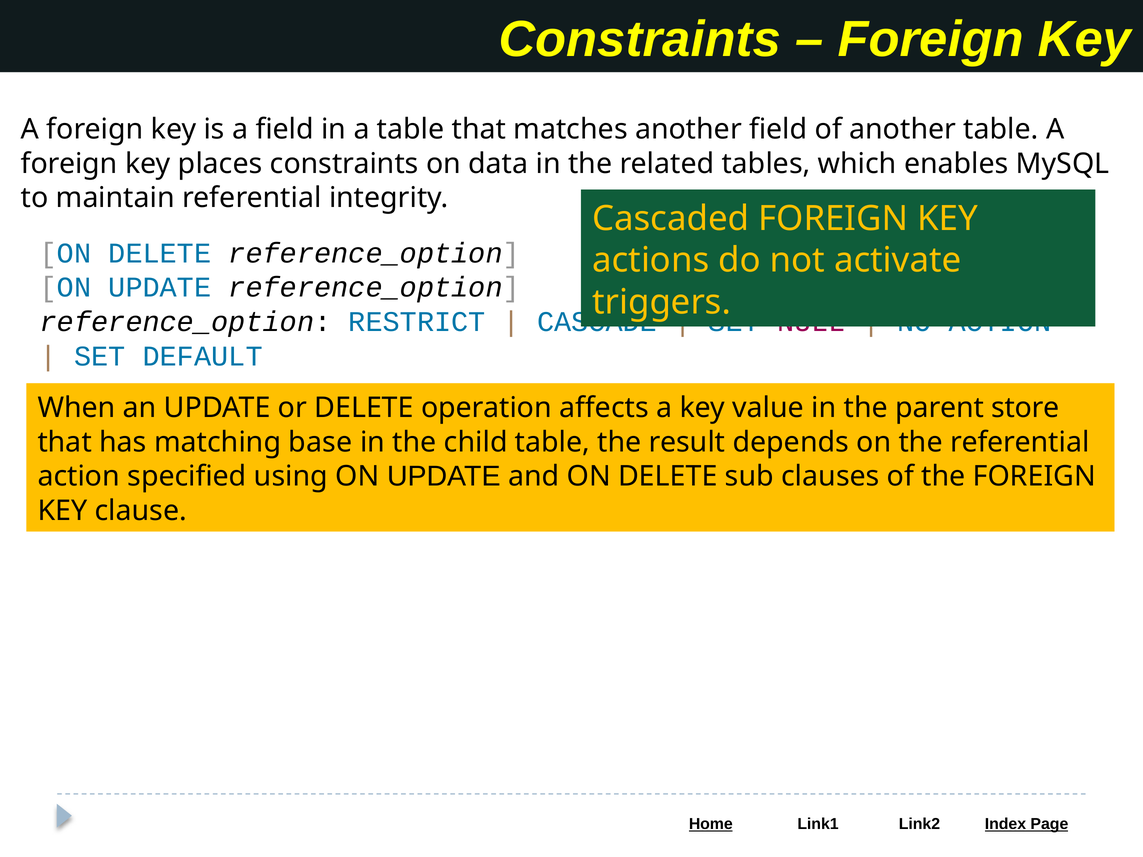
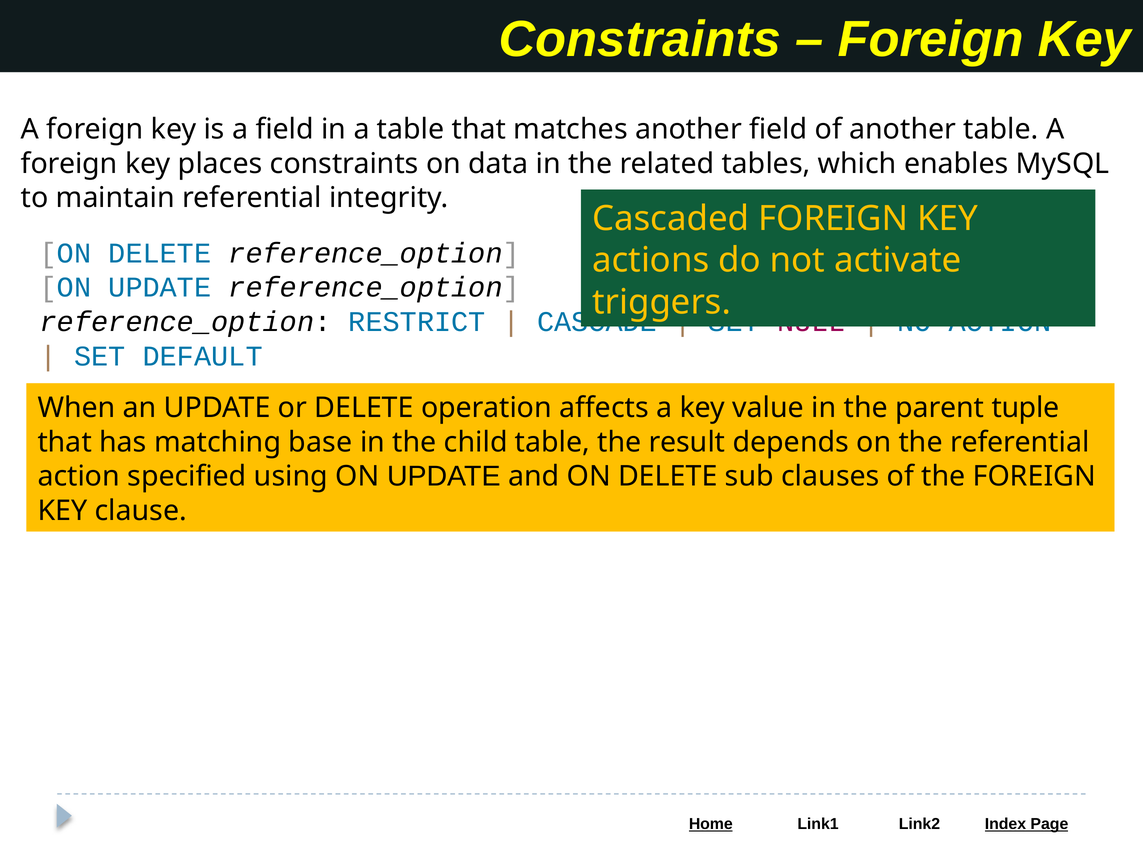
store: store -> tuple
